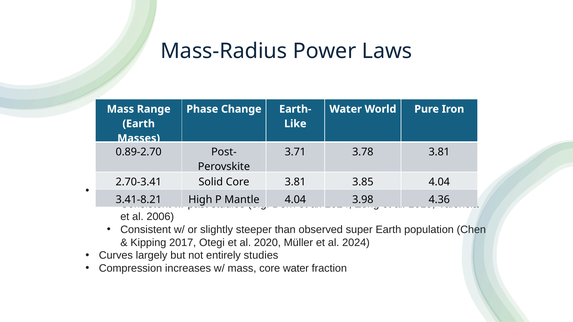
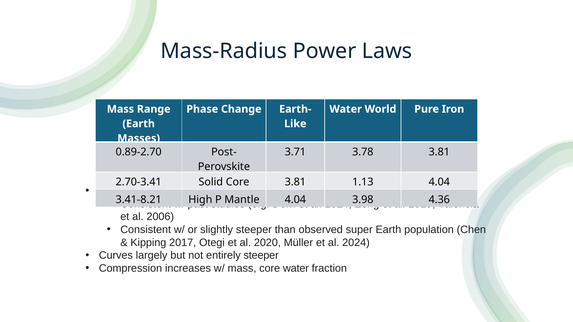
3.85: 3.85 -> 1.13
entirely studies: studies -> steeper
